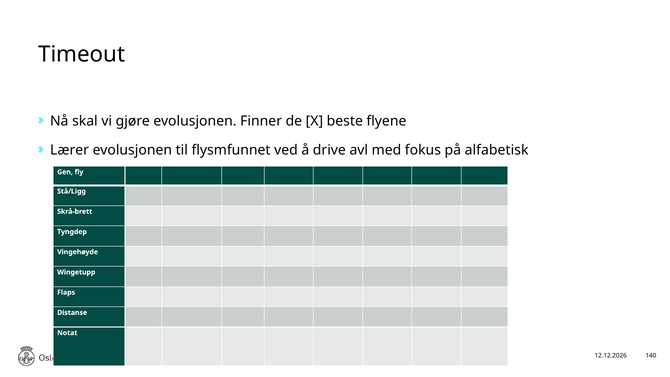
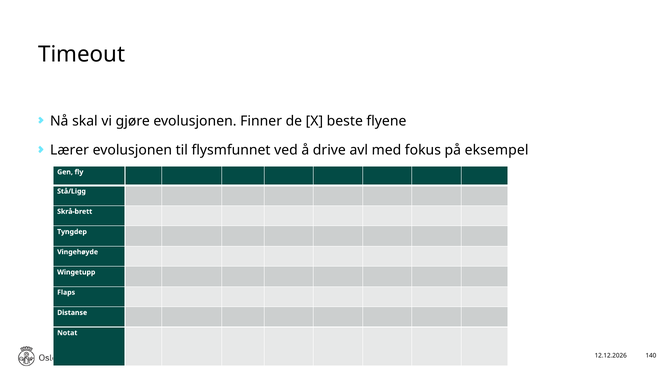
alfabetisk: alfabetisk -> eksempel
